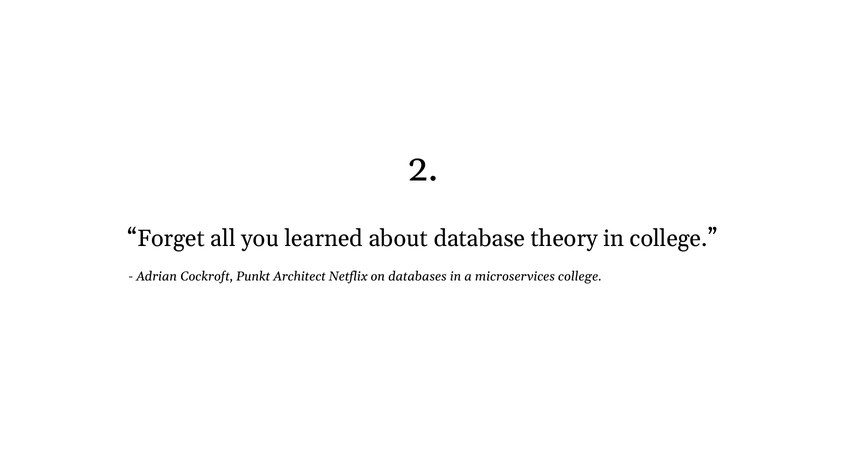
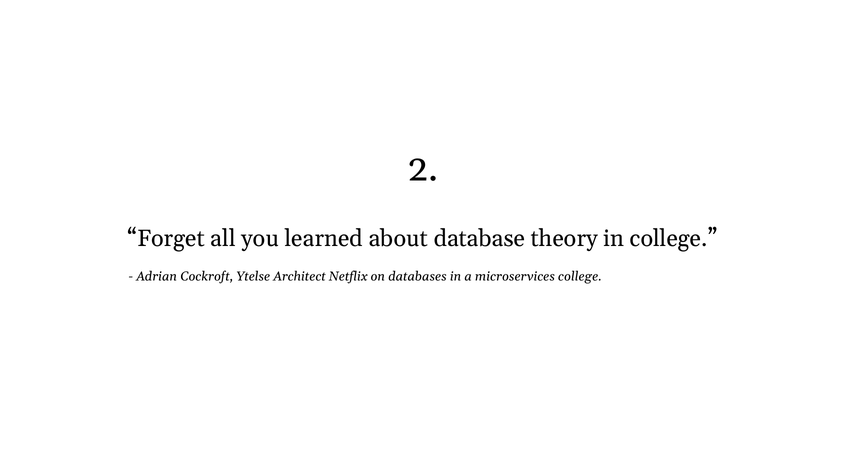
Punkt: Punkt -> Ytelse
